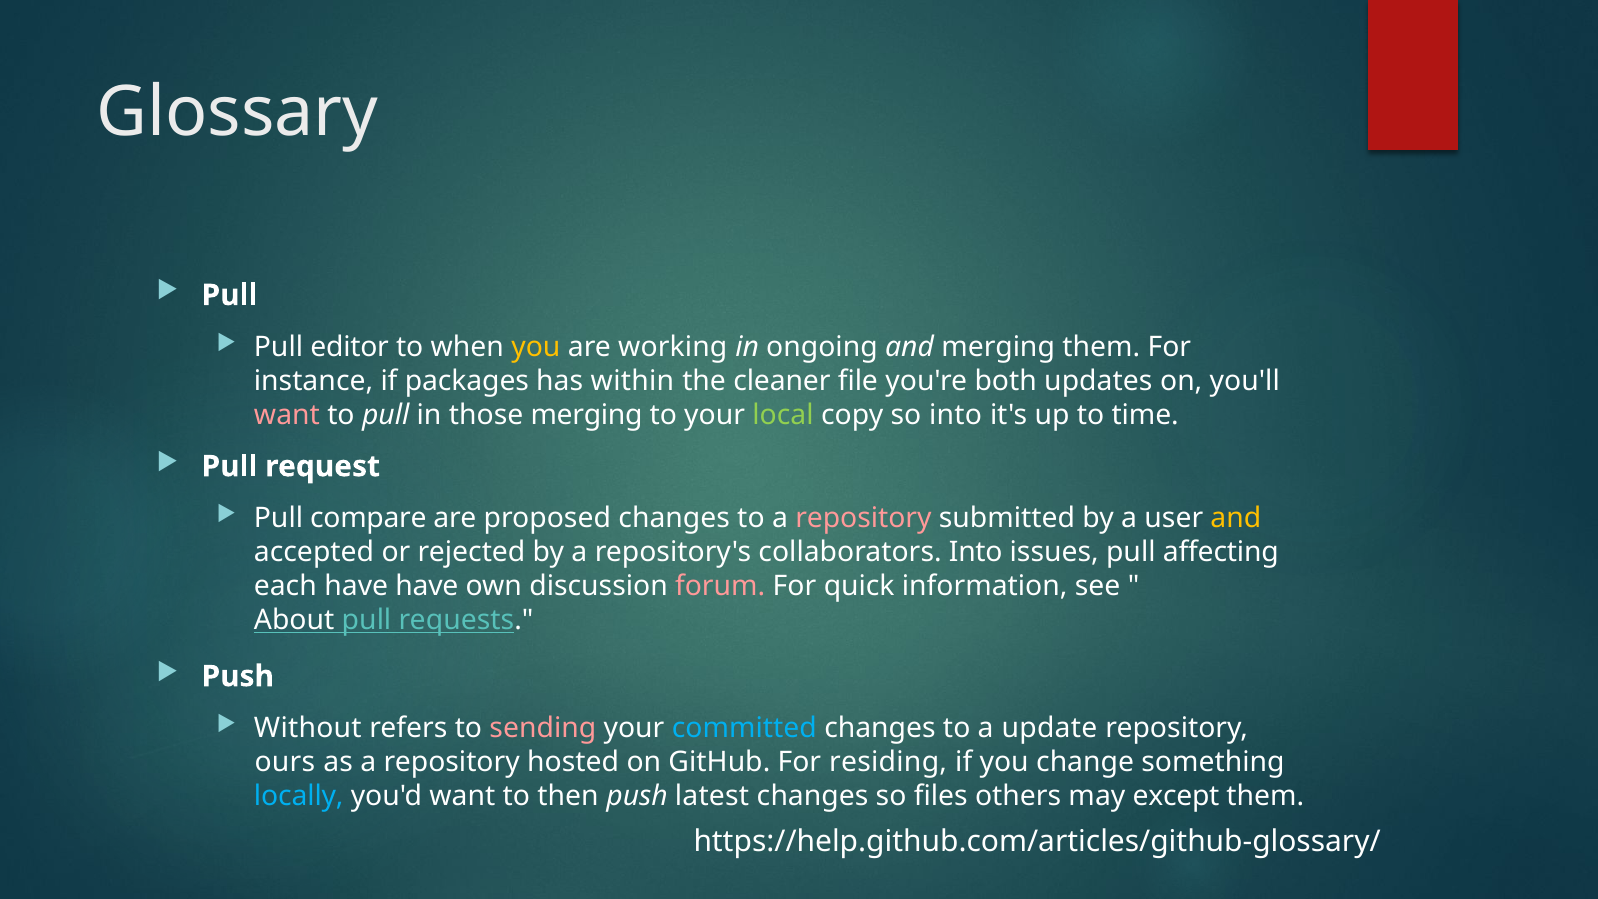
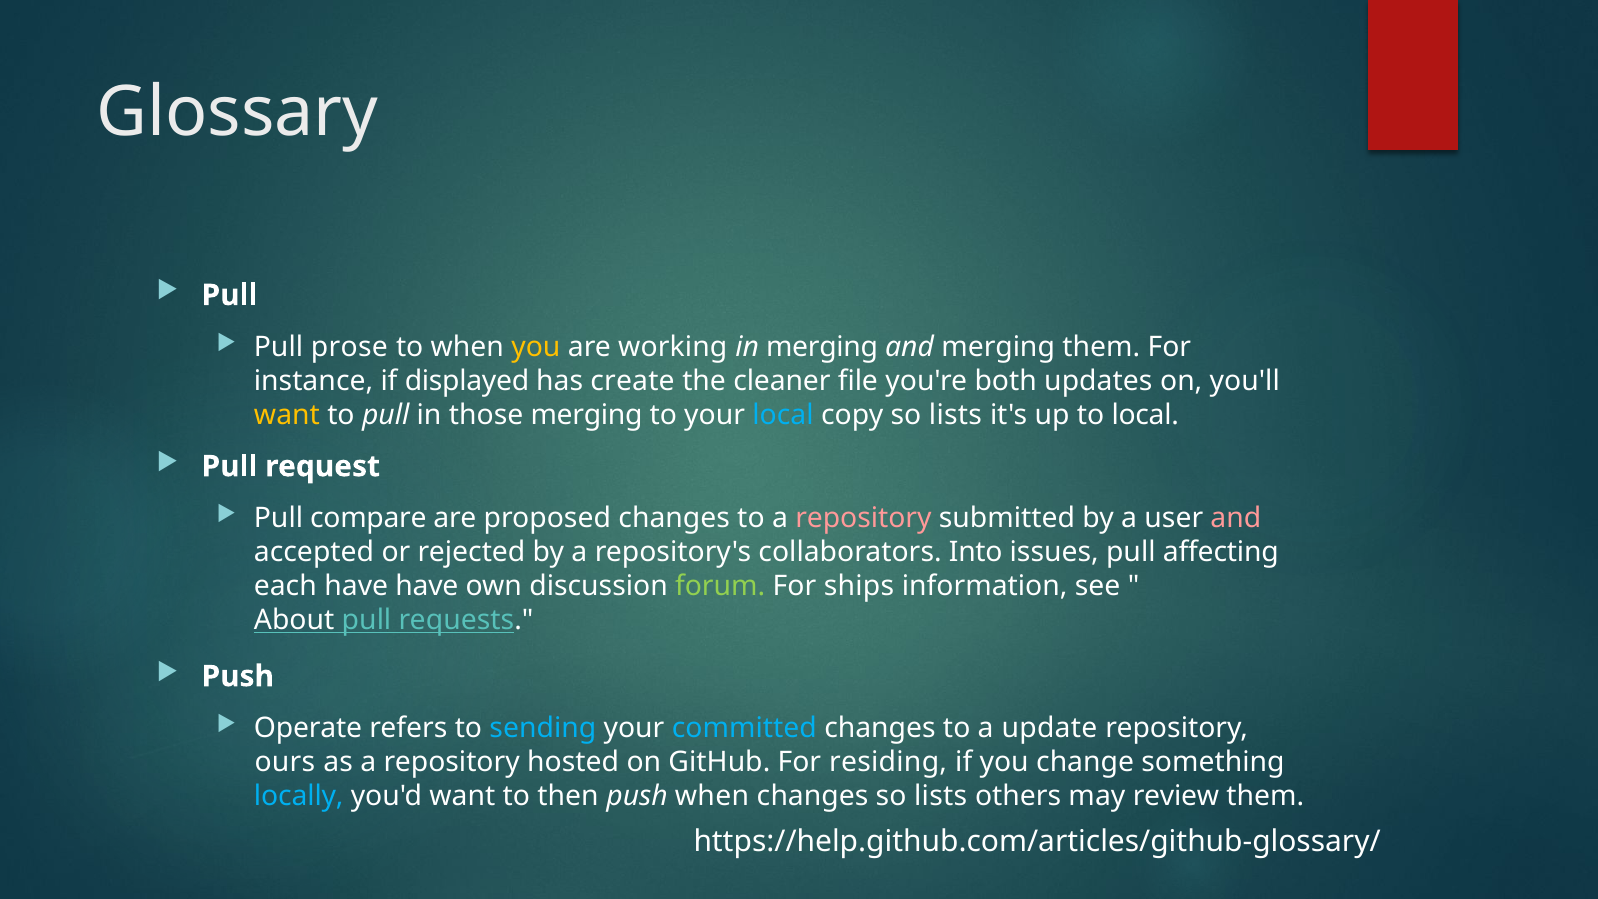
editor: editor -> prose
in ongoing: ongoing -> merging
packages: packages -> displayed
within: within -> create
want at (287, 415) colour: pink -> yellow
local at (783, 415) colour: light green -> light blue
copy so into: into -> lists
to time: time -> local
and at (1236, 518) colour: yellow -> pink
forum colour: pink -> light green
quick: quick -> ships
Without: Without -> Operate
sending colour: pink -> light blue
push latest: latest -> when
changes so files: files -> lists
except: except -> review
